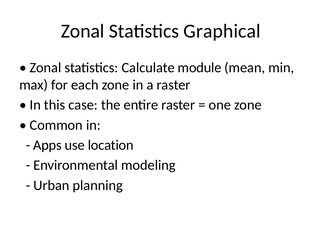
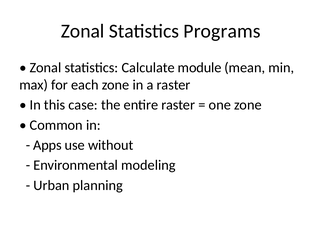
Graphical: Graphical -> Programs
location: location -> without
